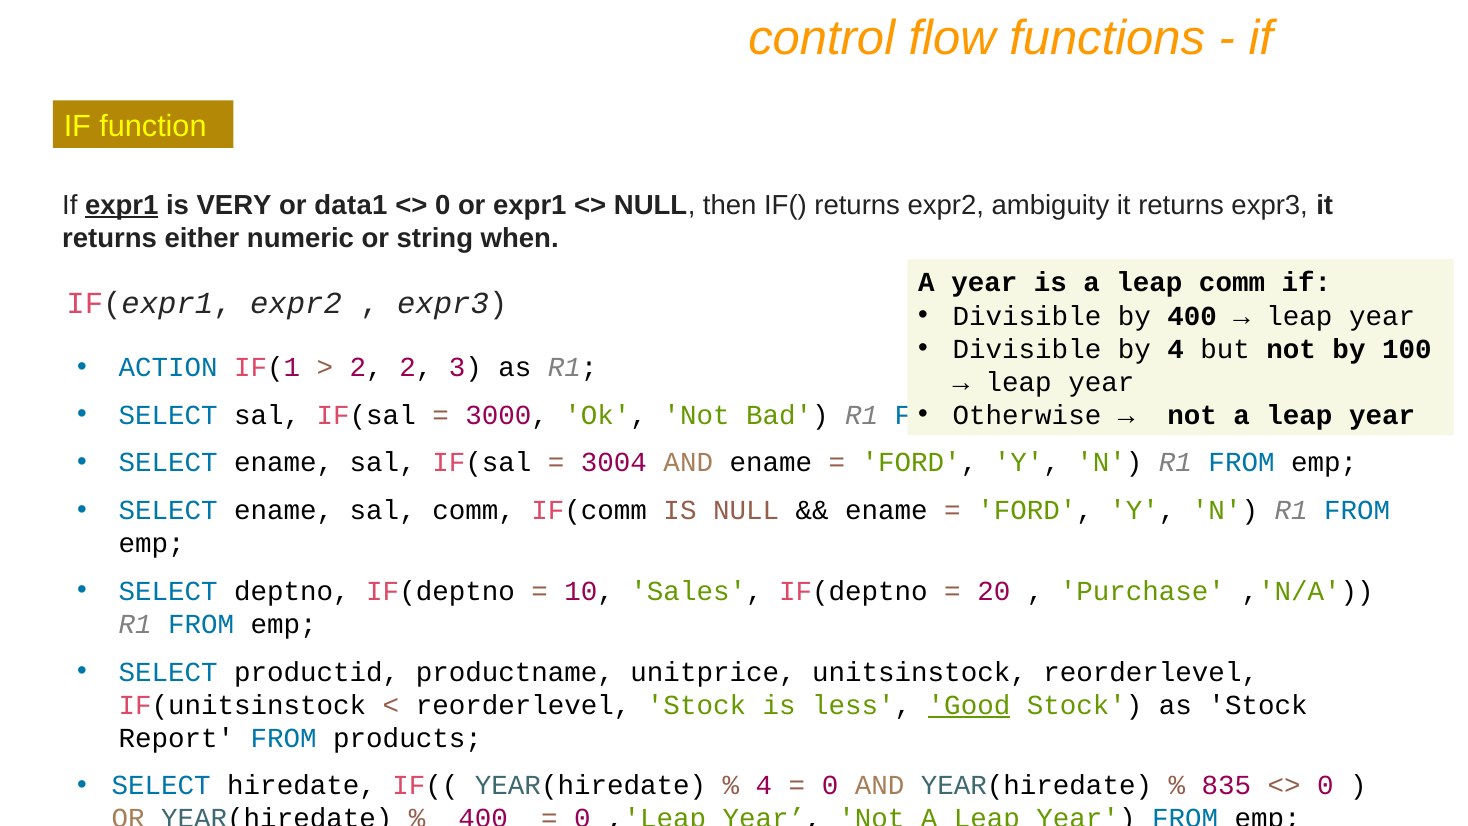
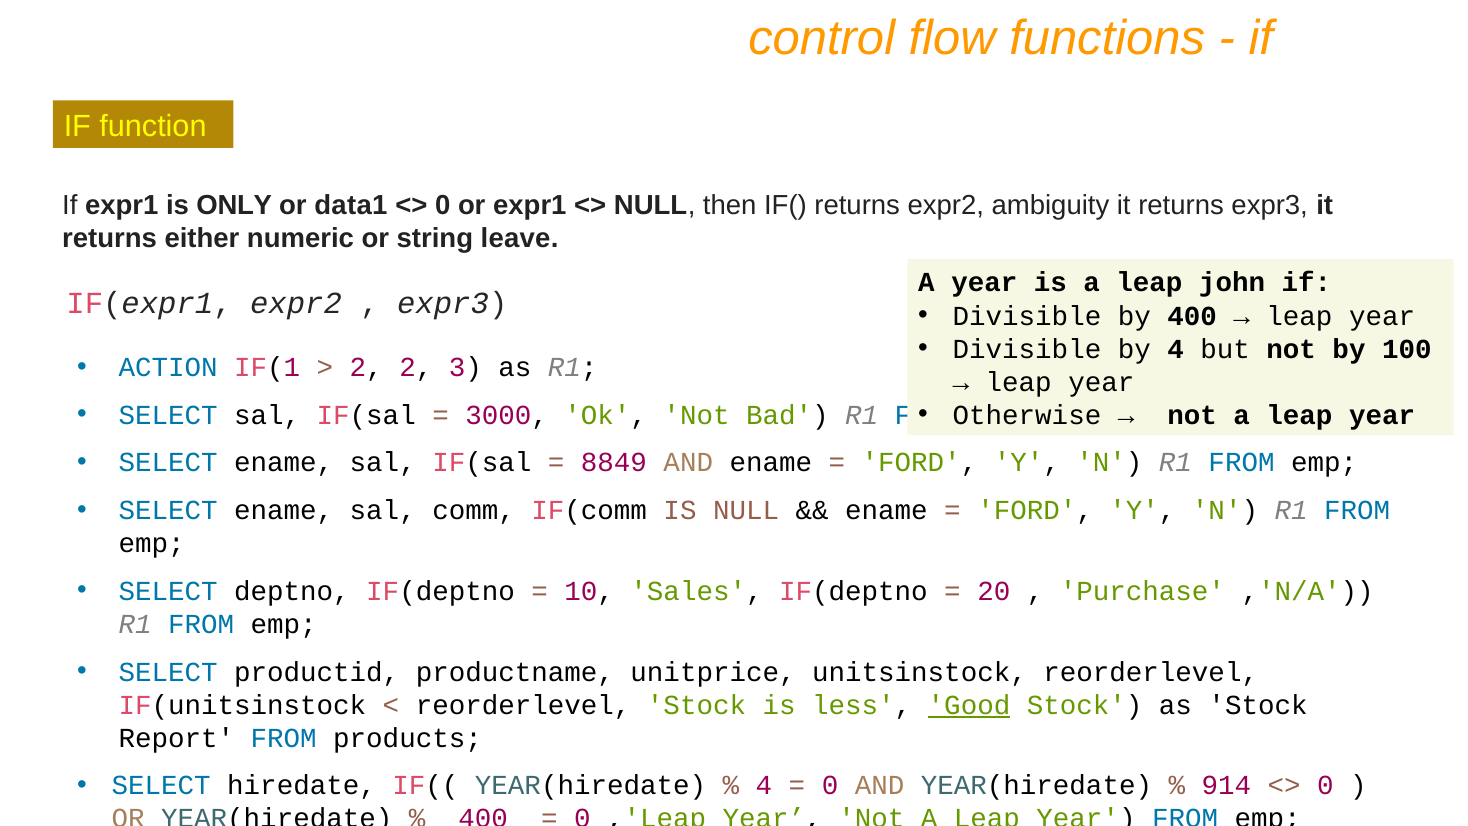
expr1 at (122, 205) underline: present -> none
VERY: VERY -> ONLY
when: when -> leave
leap comm: comm -> john
3004: 3004 -> 8849
835: 835 -> 914
